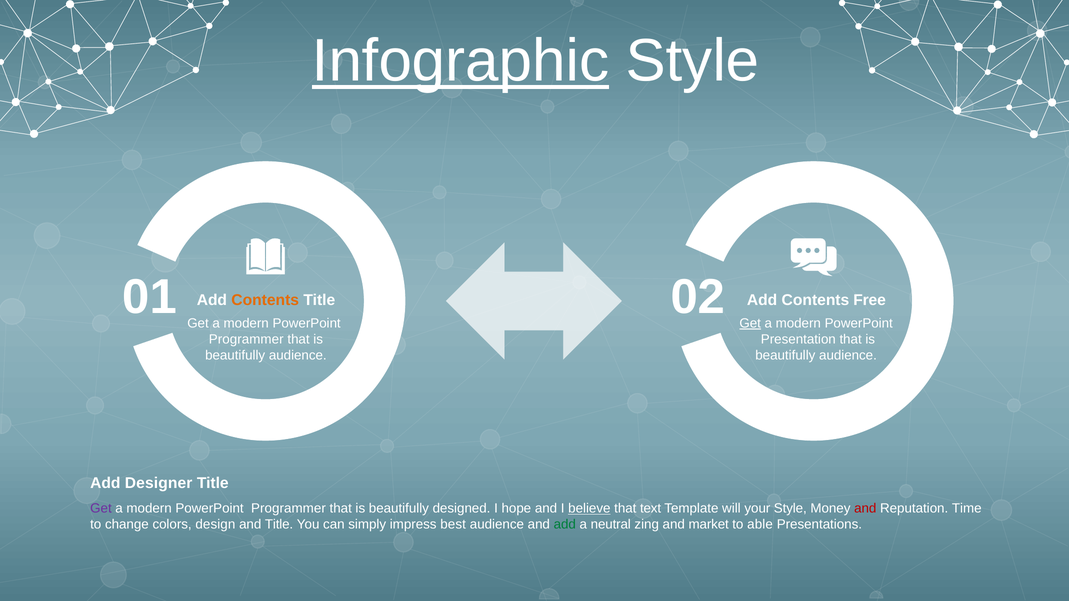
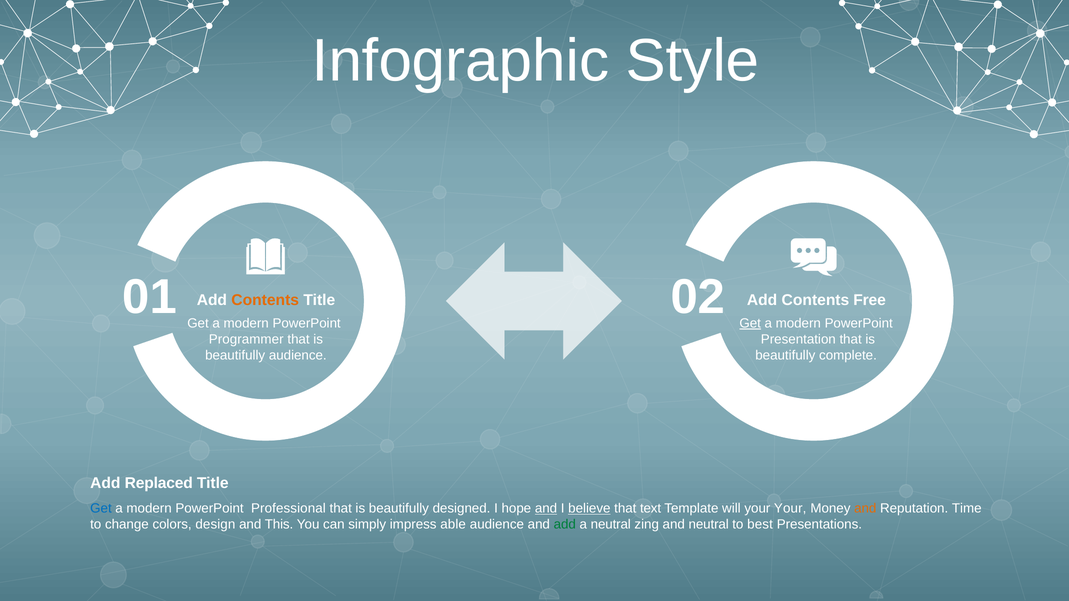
Infographic underline: present -> none
audience at (848, 355): audience -> complete
Designer: Designer -> Replaced
Get at (101, 509) colour: purple -> blue
Programmer at (288, 509): Programmer -> Professional
and at (546, 509) underline: none -> present
your Style: Style -> Your
and at (865, 509) colour: red -> orange
and Title: Title -> This
best: best -> able
and market: market -> neutral
able: able -> best
